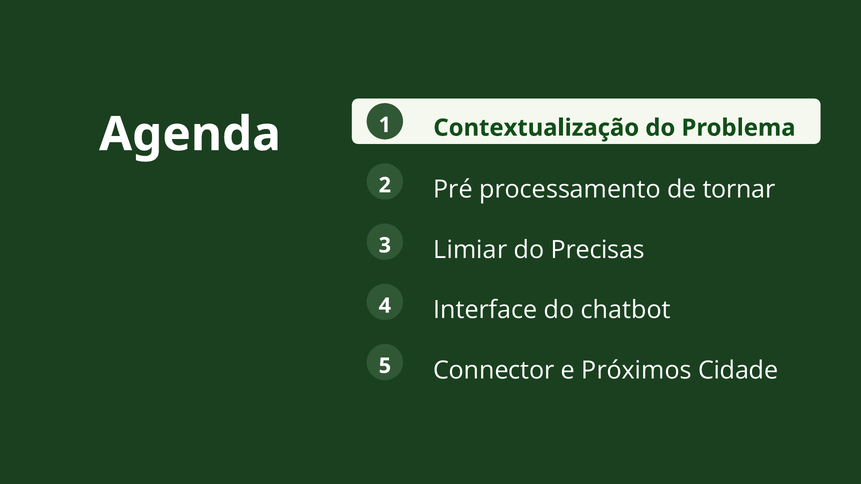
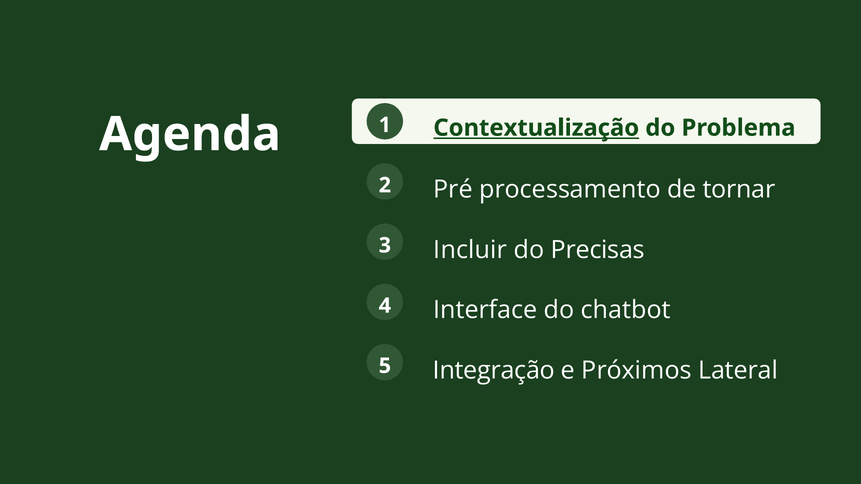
Contextualização underline: none -> present
Limiar: Limiar -> Incluir
Connector: Connector -> Integração
Cidade: Cidade -> Lateral
